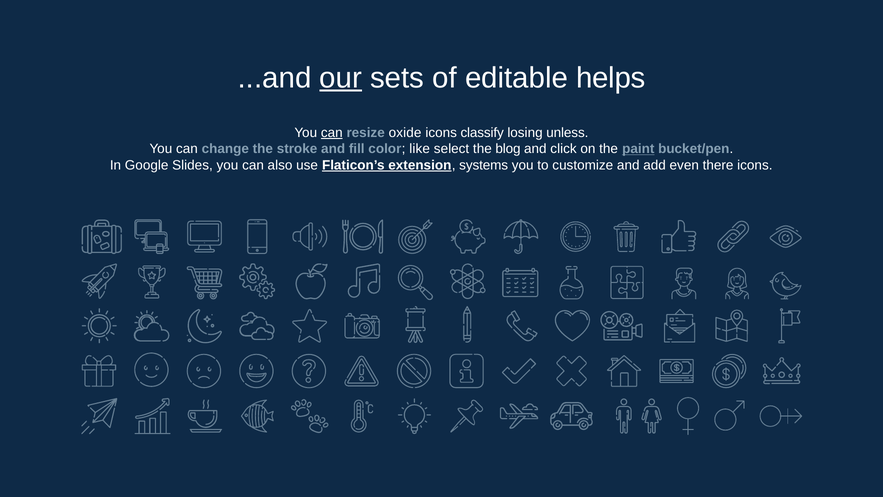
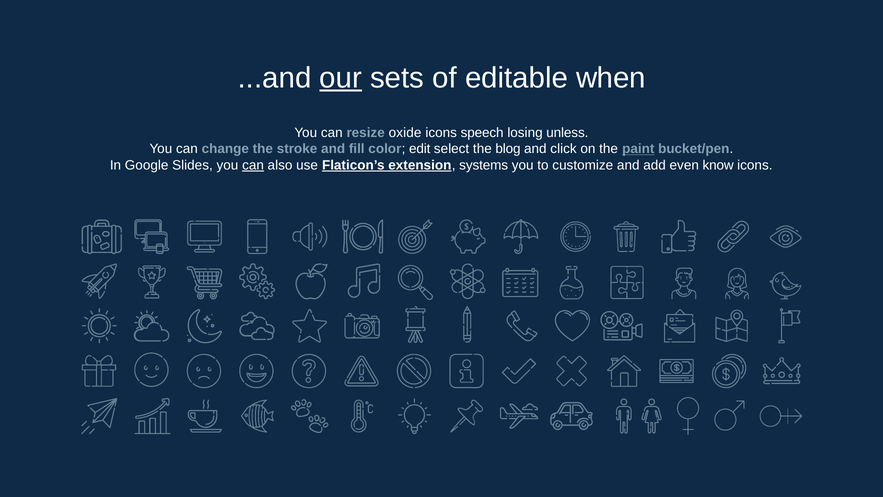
helps: helps -> when
can at (332, 133) underline: present -> none
classify: classify -> speech
like: like -> edit
can at (253, 165) underline: none -> present
there: there -> know
